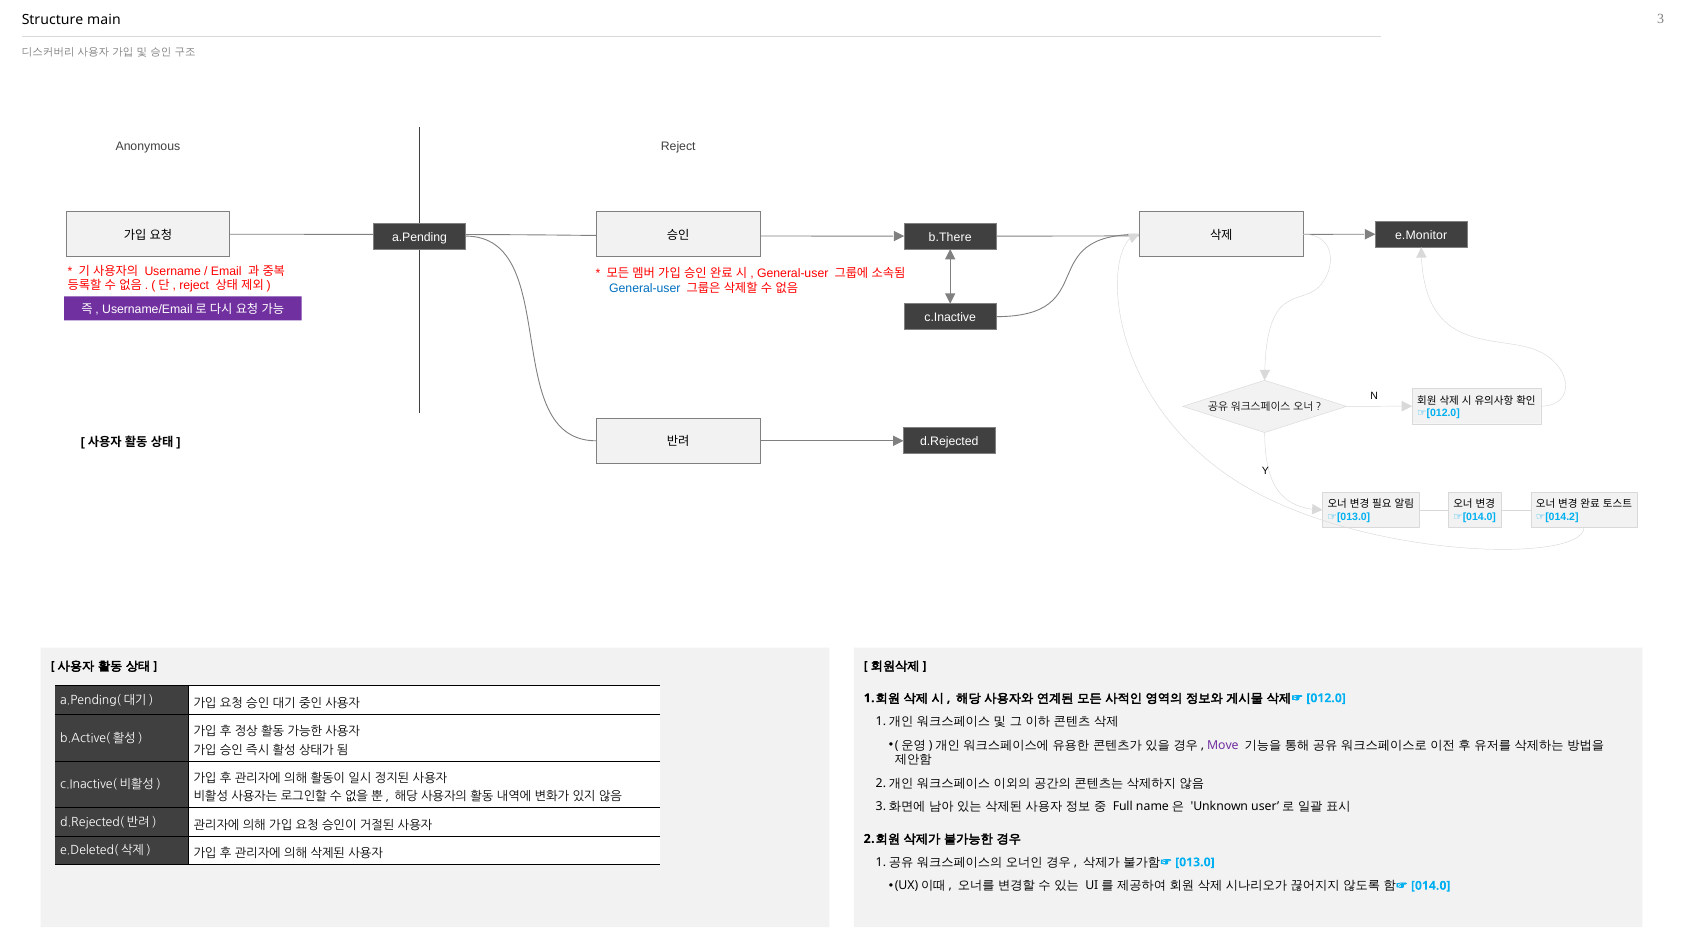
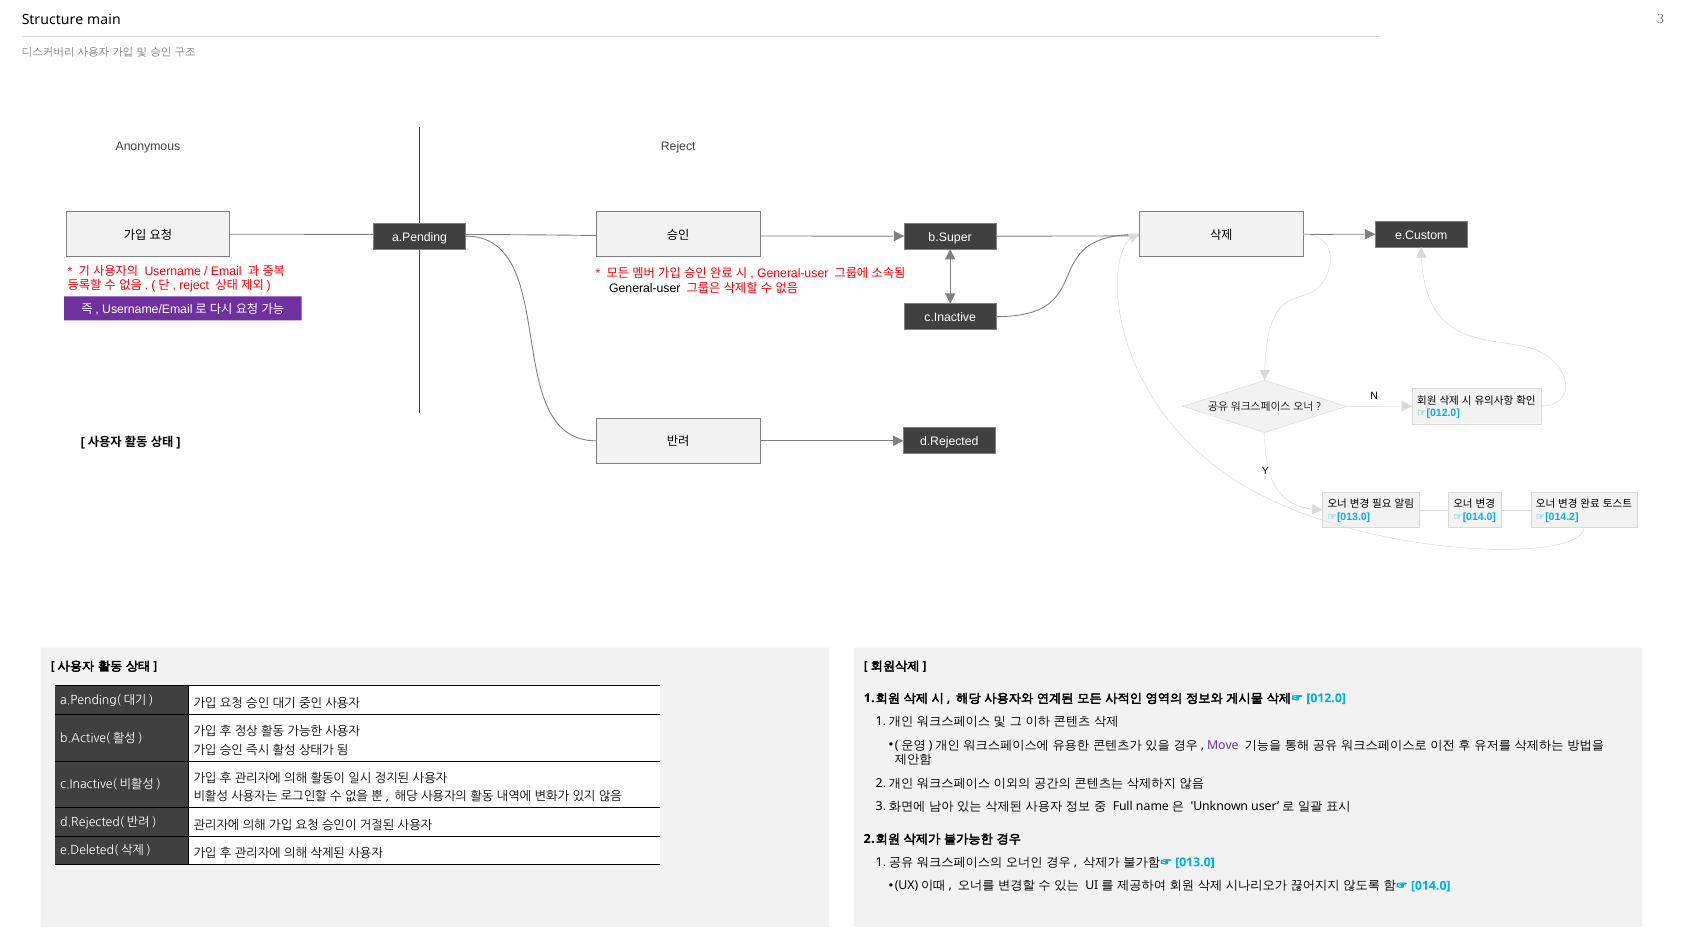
e.Monitor: e.Monitor -> e.Custom
b.There: b.There -> b.Super
General-user at (645, 289) colour: blue -> black
